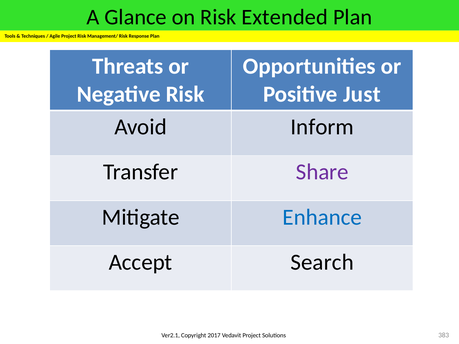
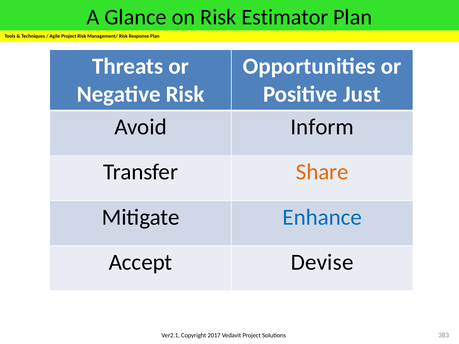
Extended: Extended -> Estimator
Share colour: purple -> orange
Search: Search -> Devise
